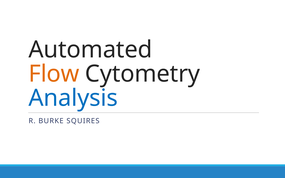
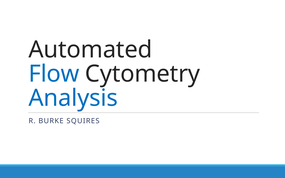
Flow colour: orange -> blue
